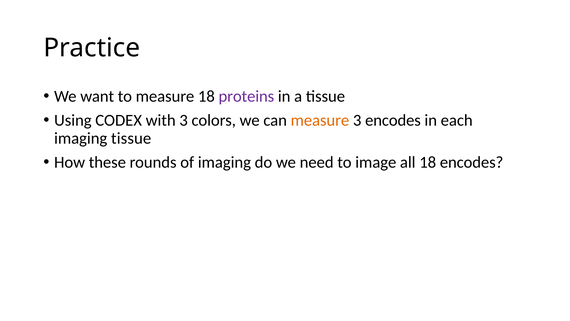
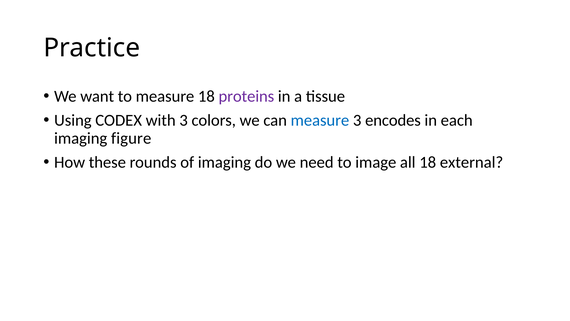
measure at (320, 120) colour: orange -> blue
imaging tissue: tissue -> figure
18 encodes: encodes -> external
